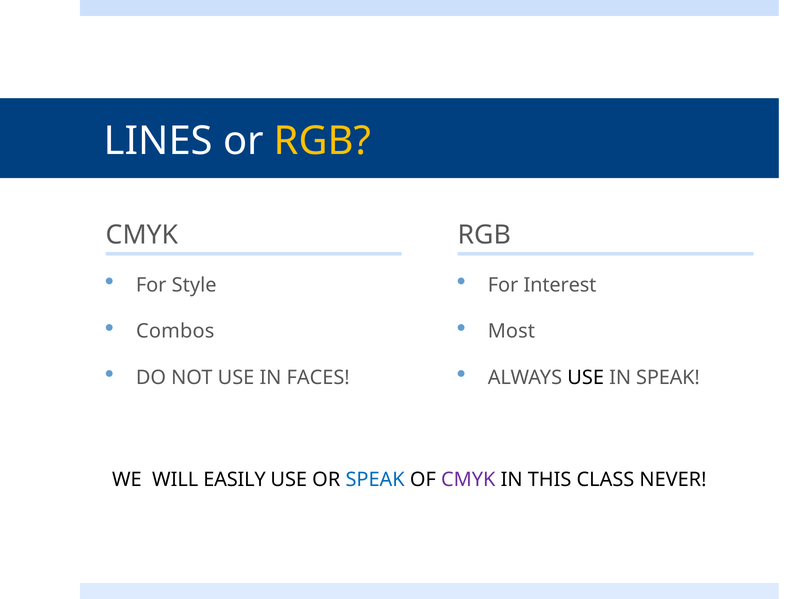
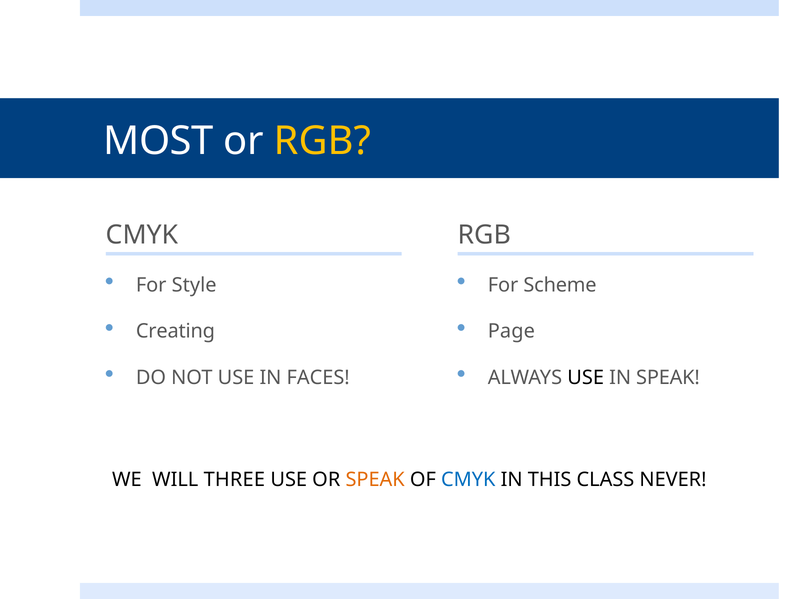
LINES: LINES -> MOST
Interest: Interest -> Scheme
Combos: Combos -> Creating
Most: Most -> Page
EASILY: EASILY -> THREE
SPEAK at (375, 480) colour: blue -> orange
CMYK at (468, 480) colour: purple -> blue
